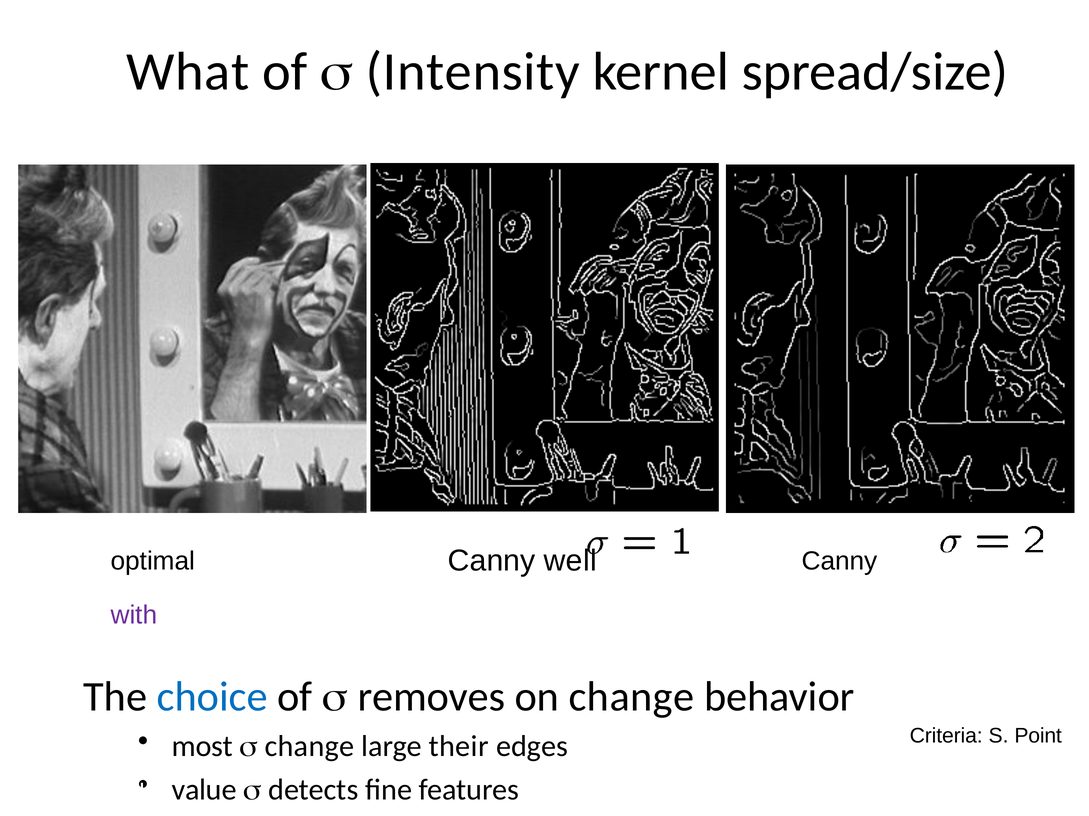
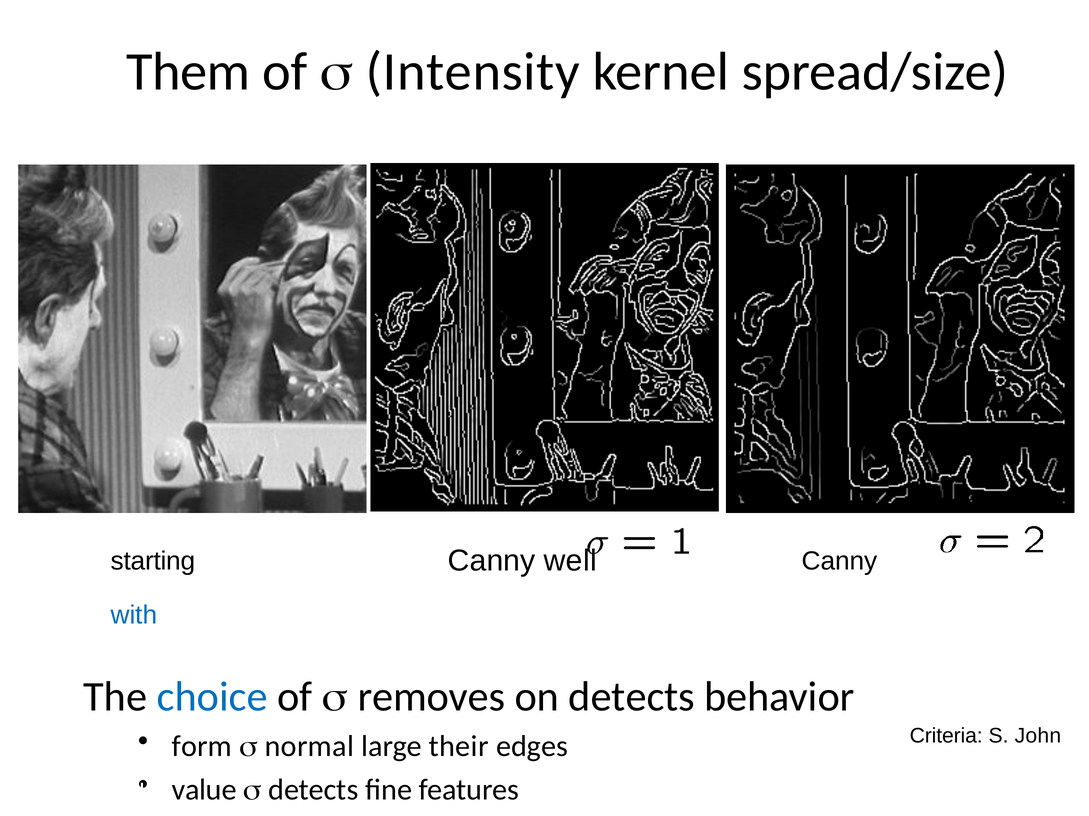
What: What -> Them
optimal: optimal -> starting
with colour: purple -> blue
on change: change -> detects
Point: Point -> John
most: most -> form
change at (309, 747): change -> normal
